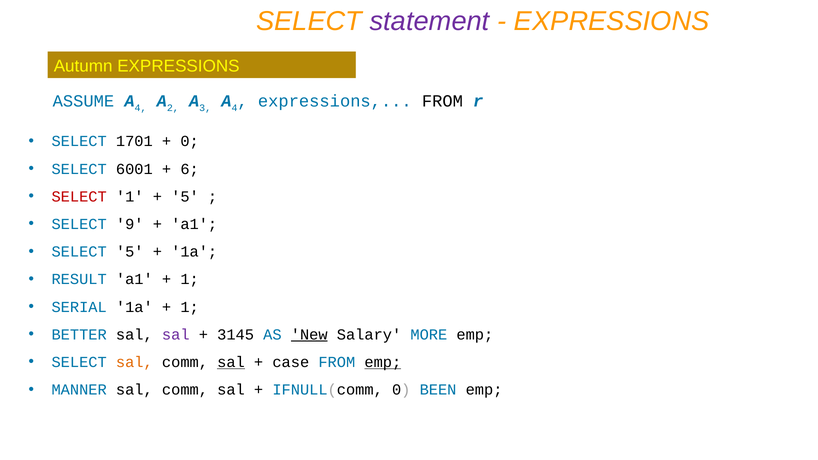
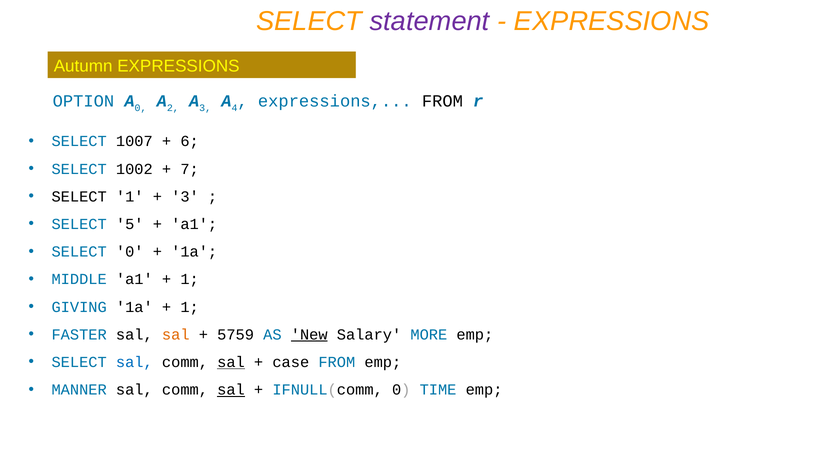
ASSUME: ASSUME -> OPTION
4 at (141, 108): 4 -> 0
1701: 1701 -> 1007
0 at (190, 141): 0 -> 6
6001: 6001 -> 1002
6: 6 -> 7
SELECT at (79, 197) colour: red -> black
5 at (185, 197): 5 -> 3
9: 9 -> 5
SELECT 5: 5 -> 0
RESULT: RESULT -> MIDDLE
SERIAL: SERIAL -> GIVING
BETTER: BETTER -> FASTER
sal at (176, 335) colour: purple -> orange
3145: 3145 -> 5759
sal at (134, 362) colour: orange -> blue
emp at (383, 362) underline: present -> none
sal at (231, 390) underline: none -> present
BEEN: BEEN -> TIME
